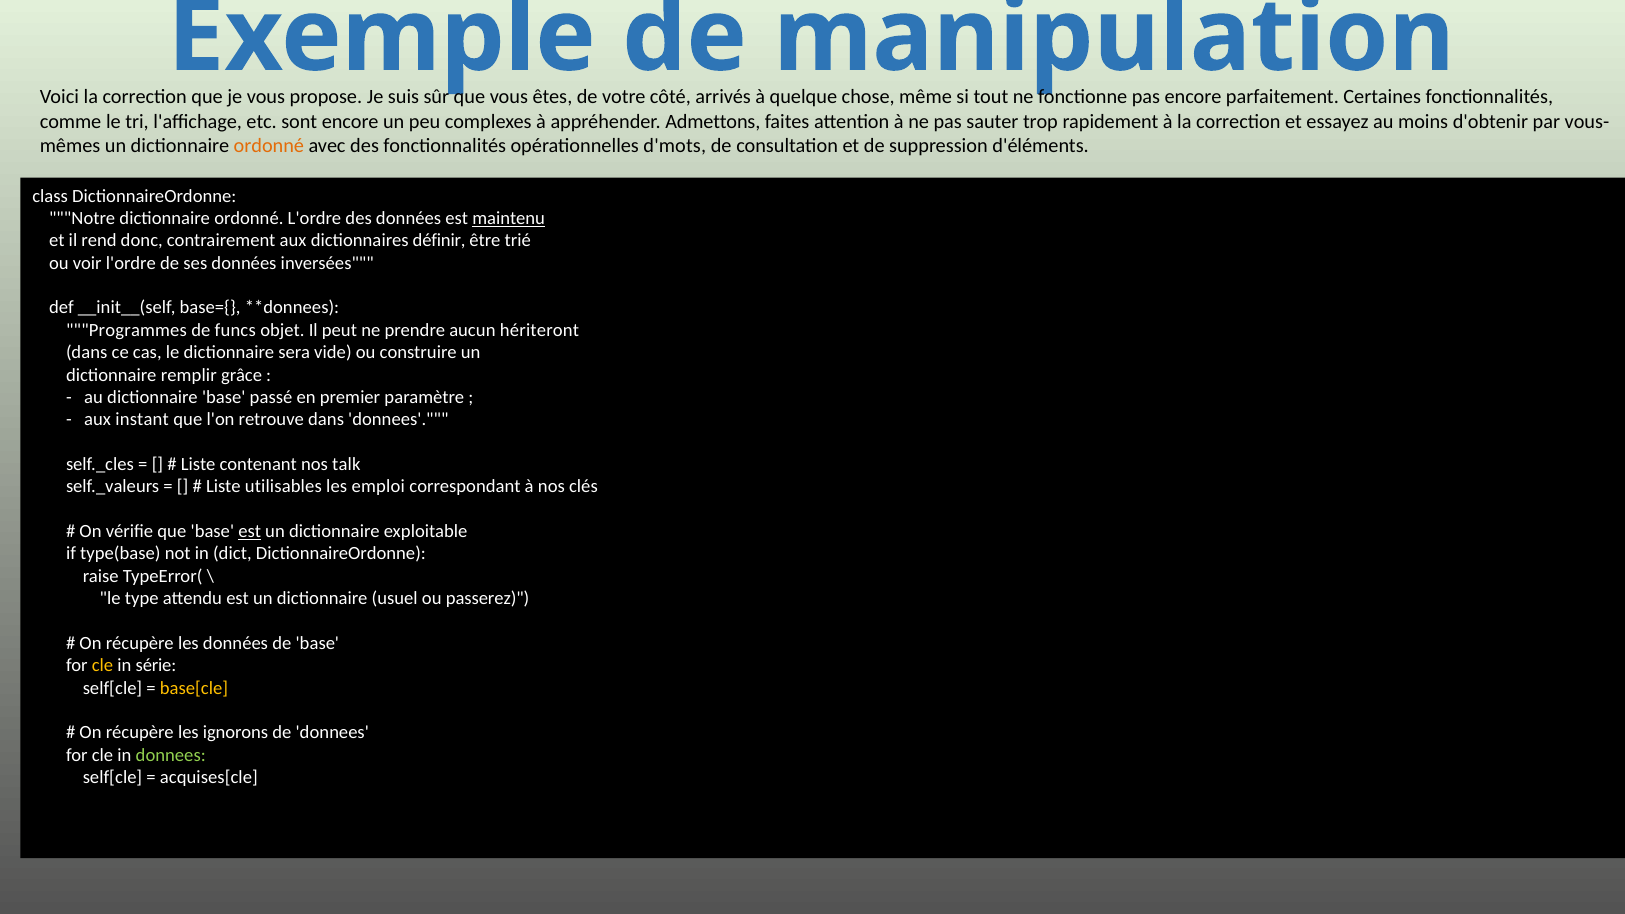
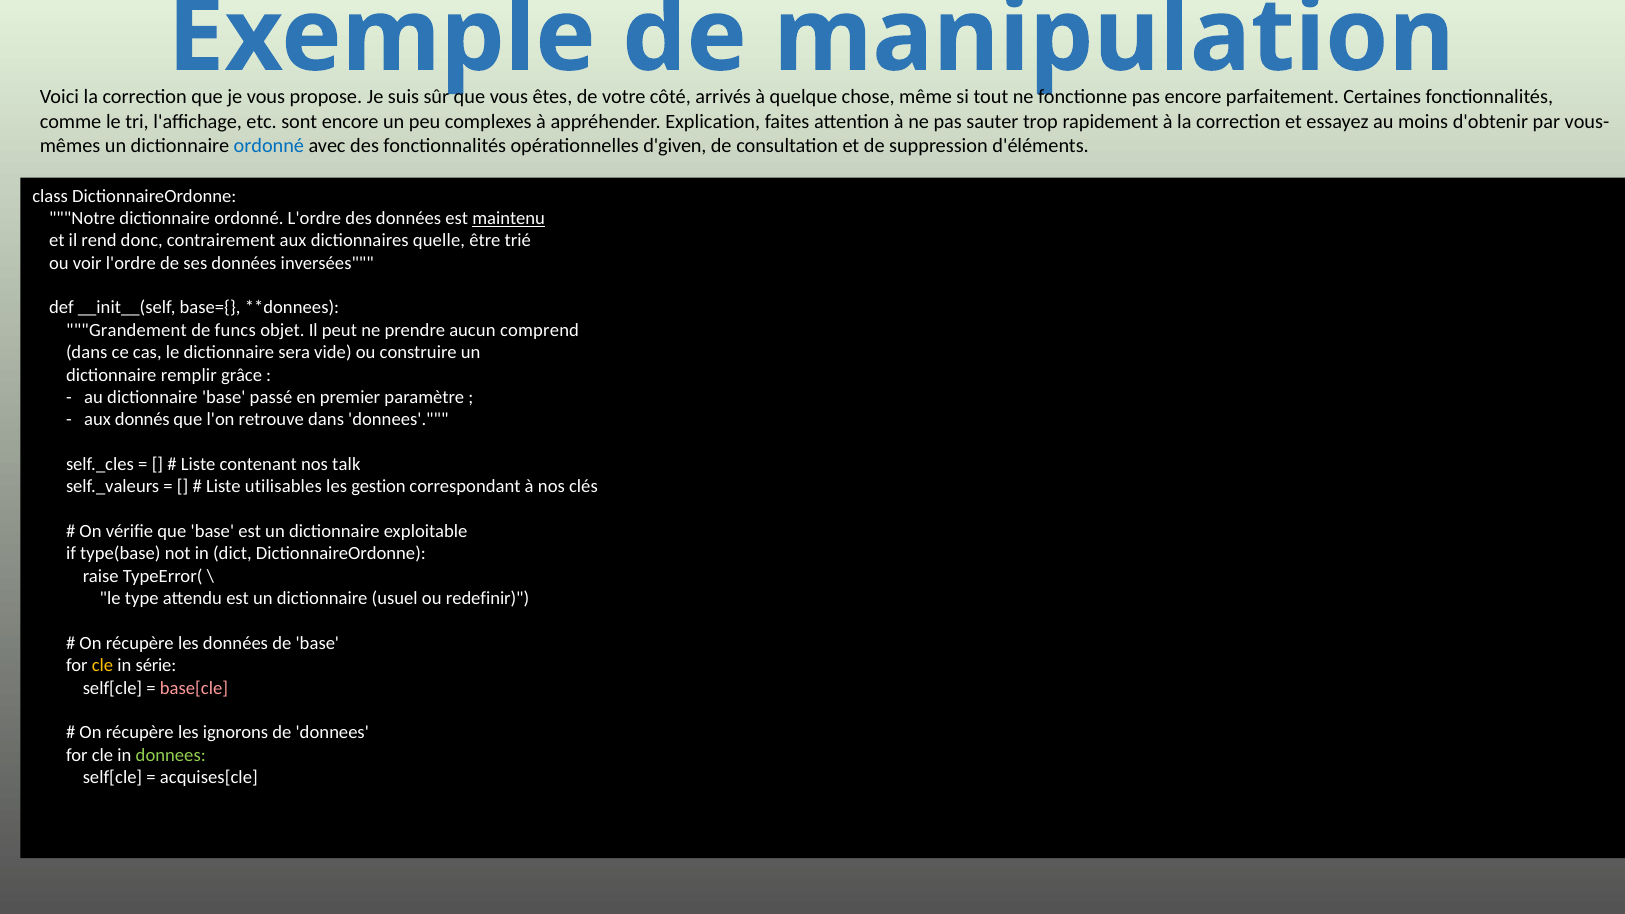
Admettons: Admettons -> Explication
ordonné at (269, 146) colour: orange -> blue
d'mots: d'mots -> d'given
définir: définir -> quelle
Programmes: Programmes -> Grandement
hériteront: hériteront -> comprend
instant: instant -> donnés
emploi: emploi -> gestion
est at (250, 531) underline: present -> none
passerez: passerez -> redefinir
base[cle colour: yellow -> pink
